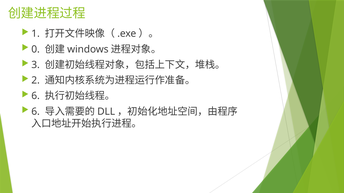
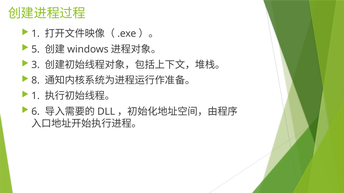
0: 0 -> 5
2: 2 -> 8
6 at (36, 96): 6 -> 1
